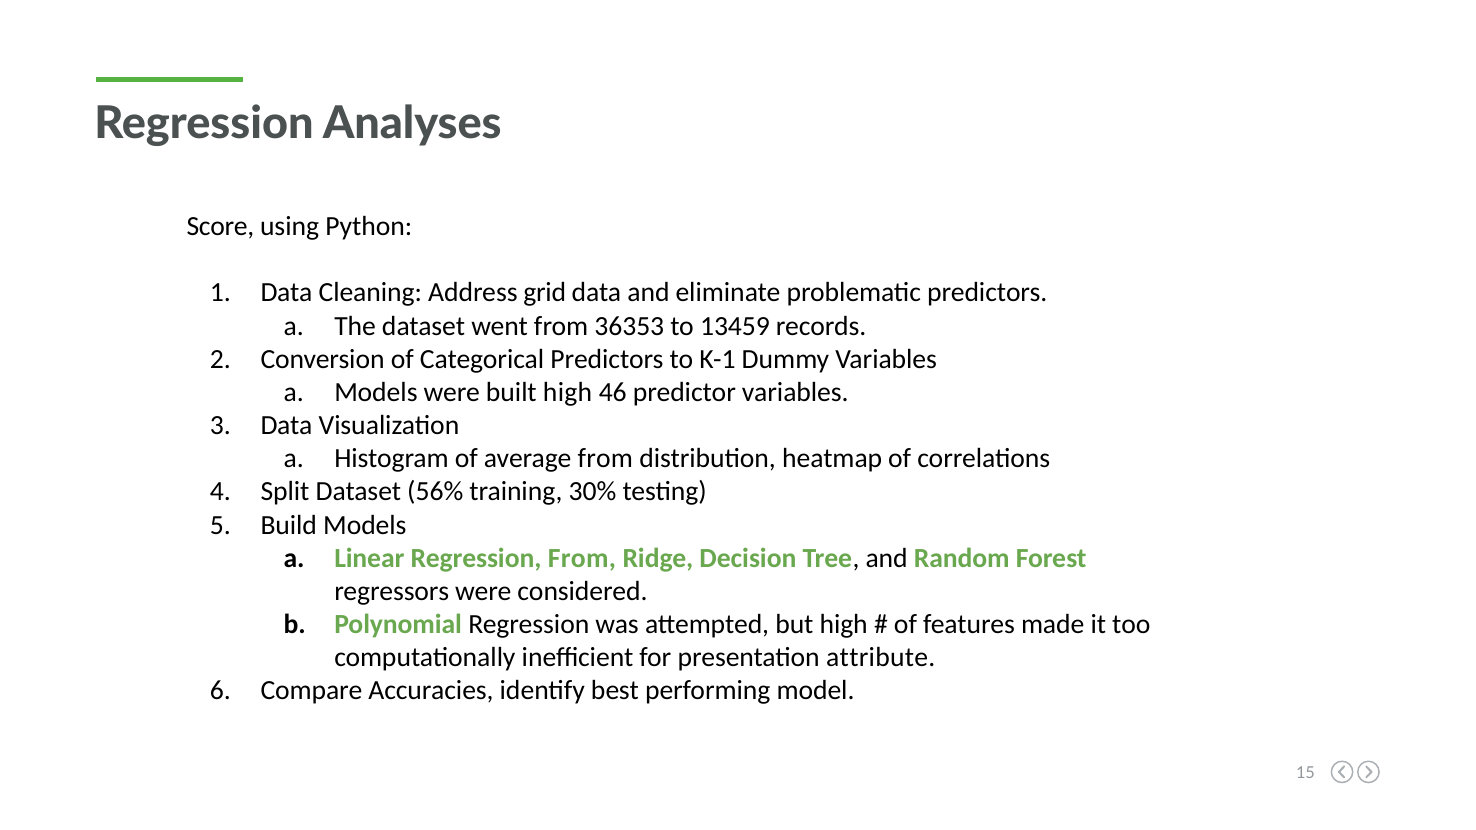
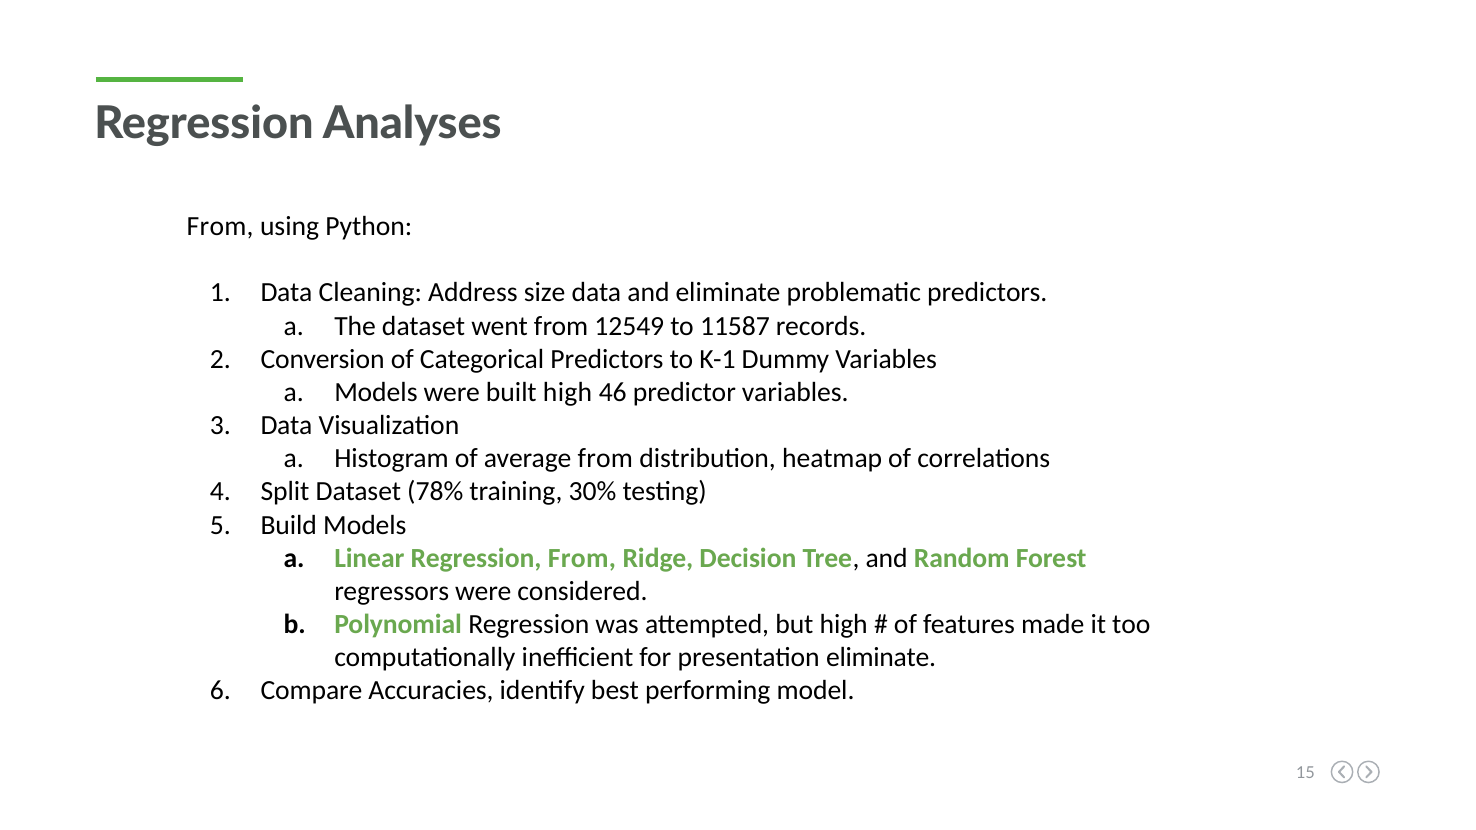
Score at (220, 226): Score -> From
grid: grid -> size
36353: 36353 -> 12549
13459: 13459 -> 11587
56%: 56% -> 78%
presentation attribute: attribute -> eliminate
